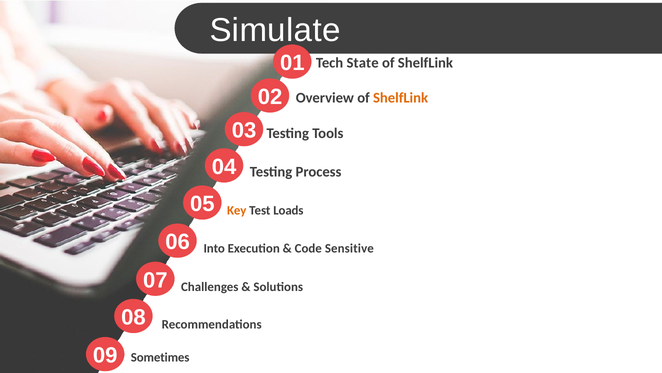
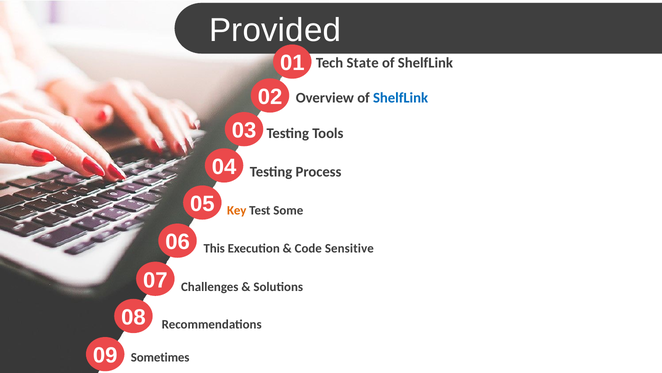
Simulate: Simulate -> Provided
ShelfLink at (401, 98) colour: orange -> blue
Loads: Loads -> Some
Into: Into -> This
